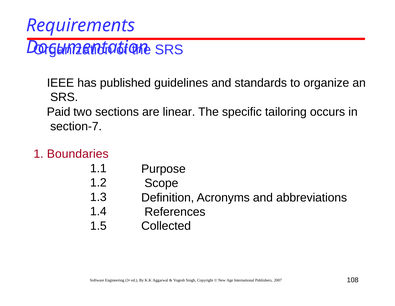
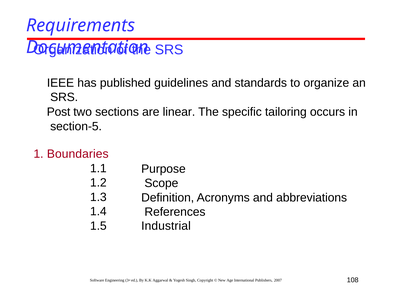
Paid: Paid -> Post
section-7: section-7 -> section-5
Collected: Collected -> Industrial
